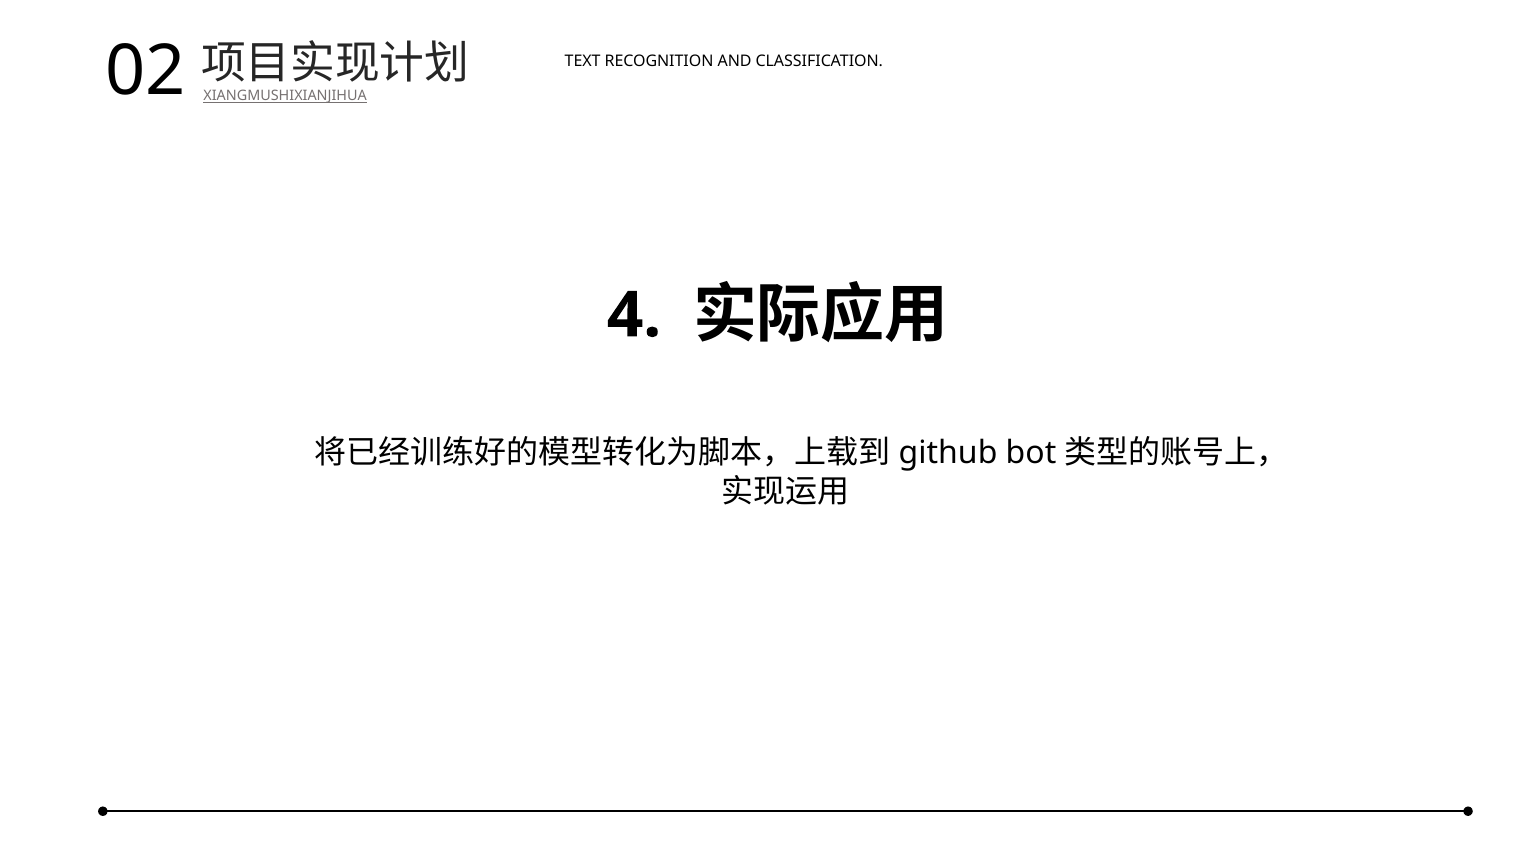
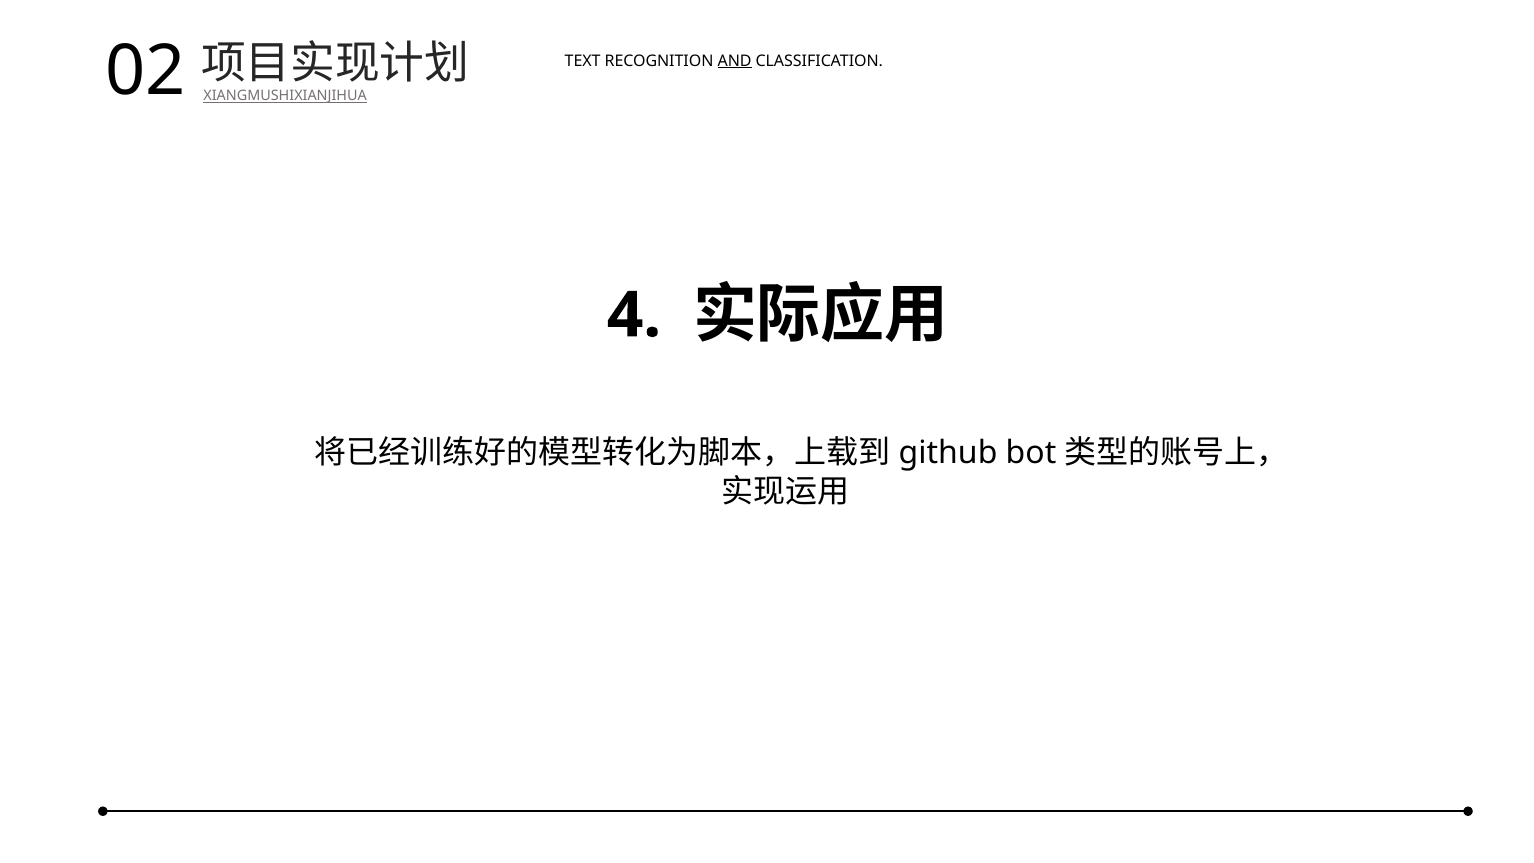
AND underline: none -> present
